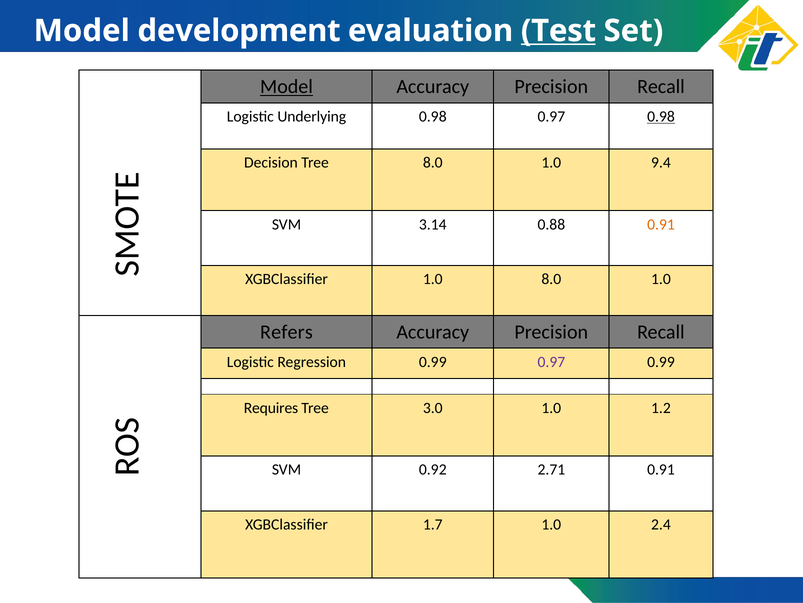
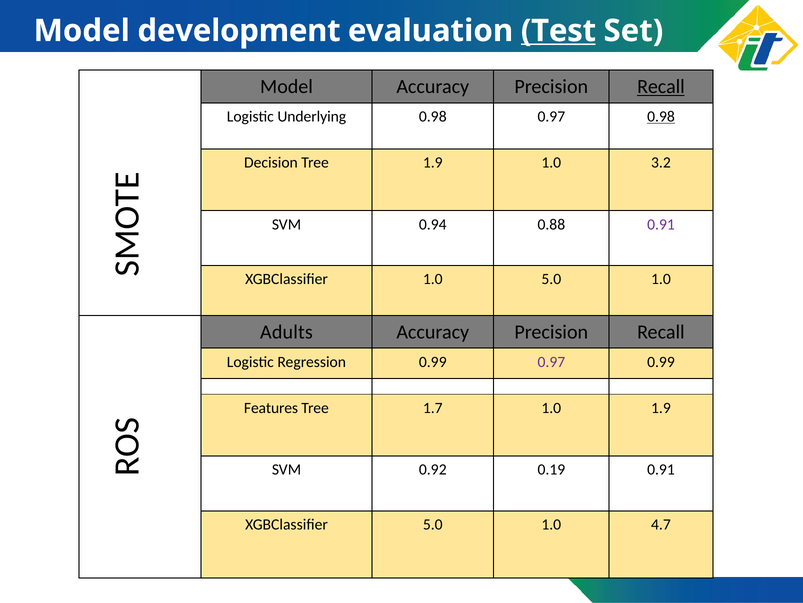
Model at (287, 87) underline: present -> none
Recall at (661, 87) underline: none -> present
Tree 8.0: 8.0 -> 1.9
9.4: 9.4 -> 3.2
3.14: 3.14 -> 0.94
0.91 at (661, 224) colour: orange -> purple
1.0 8.0: 8.0 -> 5.0
Refers: Refers -> Adults
Requires: Requires -> Features
3.0: 3.0 -> 1.7
1.0 1.2: 1.2 -> 1.9
2.71: 2.71 -> 0.19
XGBClassifier 1.7: 1.7 -> 5.0
2.4: 2.4 -> 4.7
